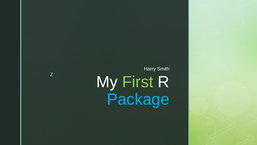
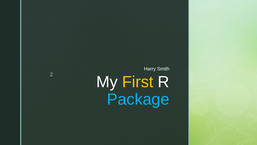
First colour: light green -> yellow
